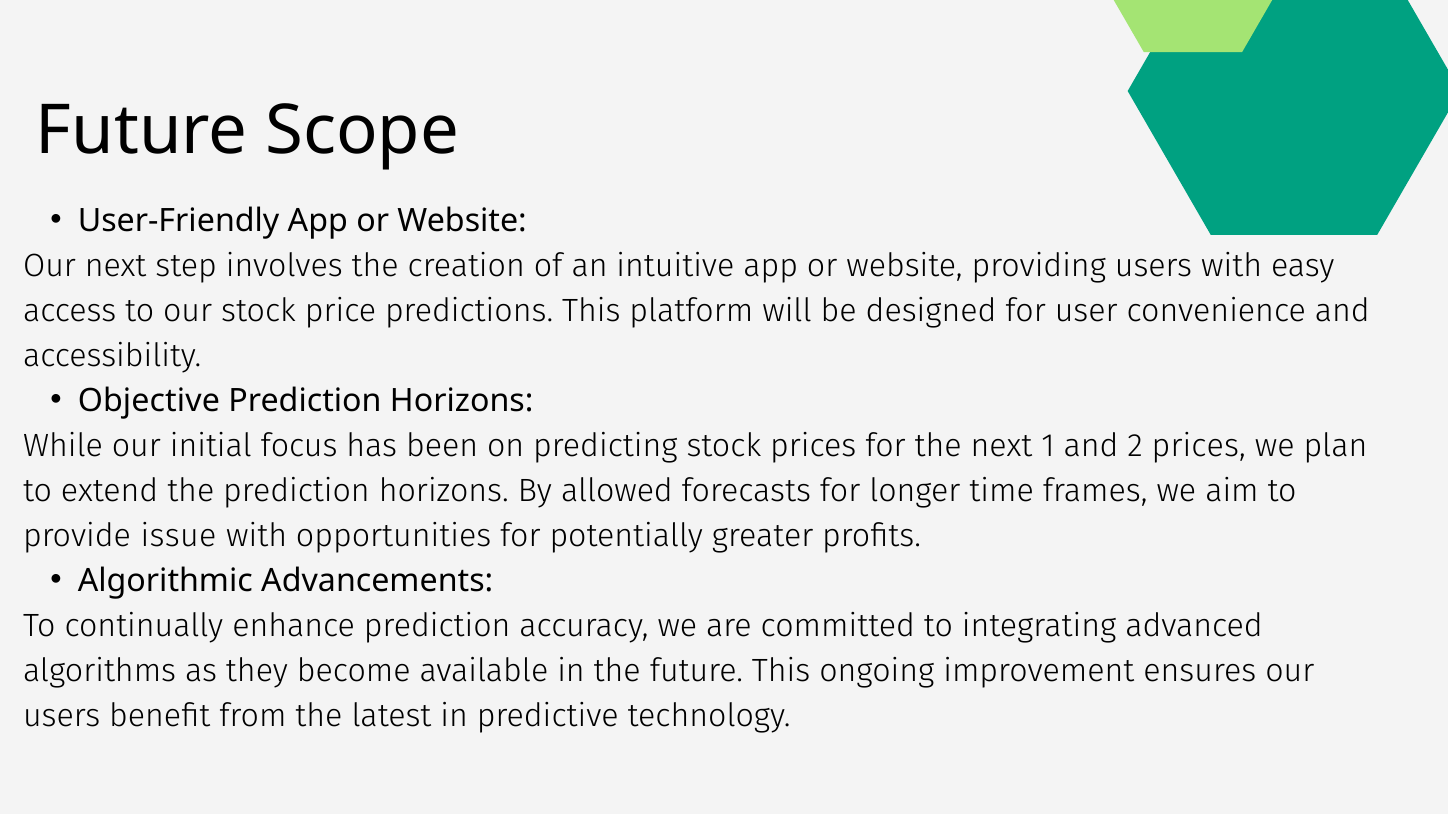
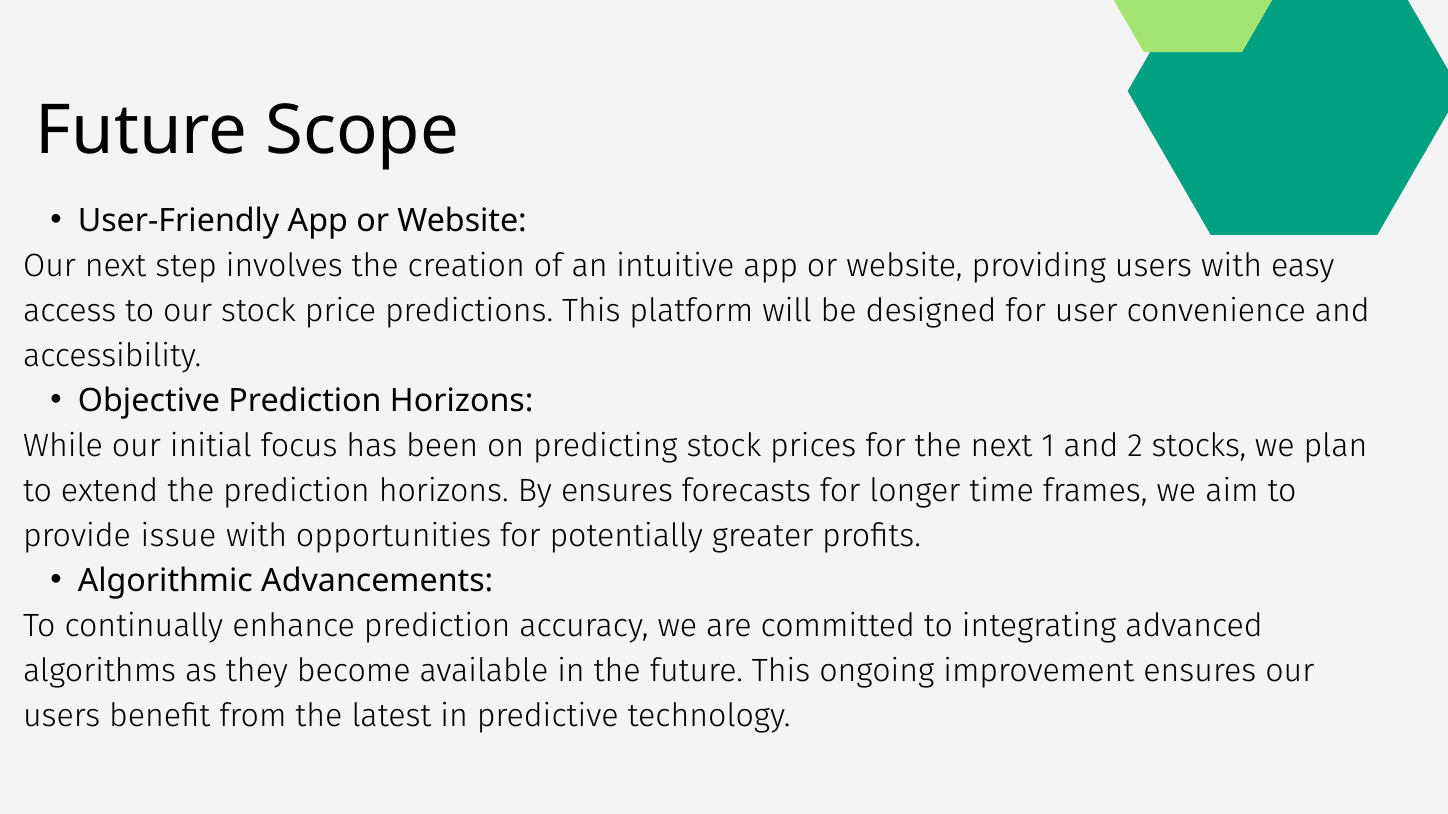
2 prices: prices -> stocks
By allowed: allowed -> ensures
